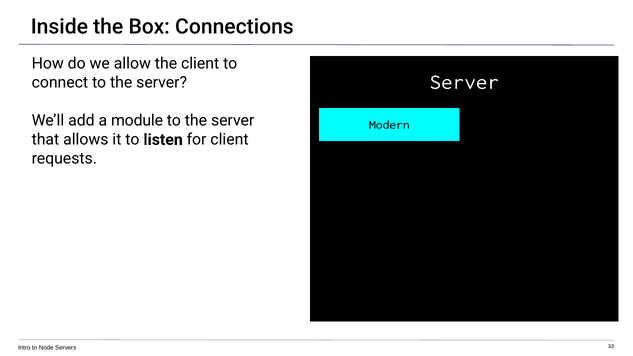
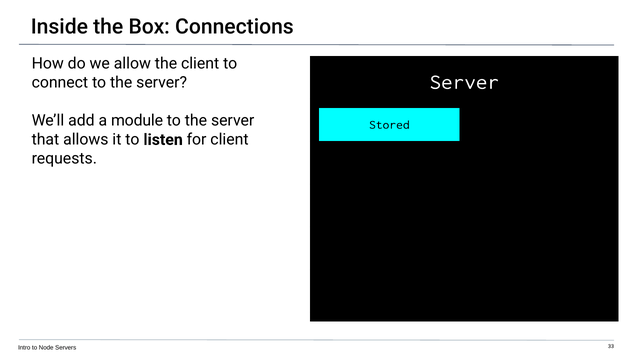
Modern: Modern -> Stored
